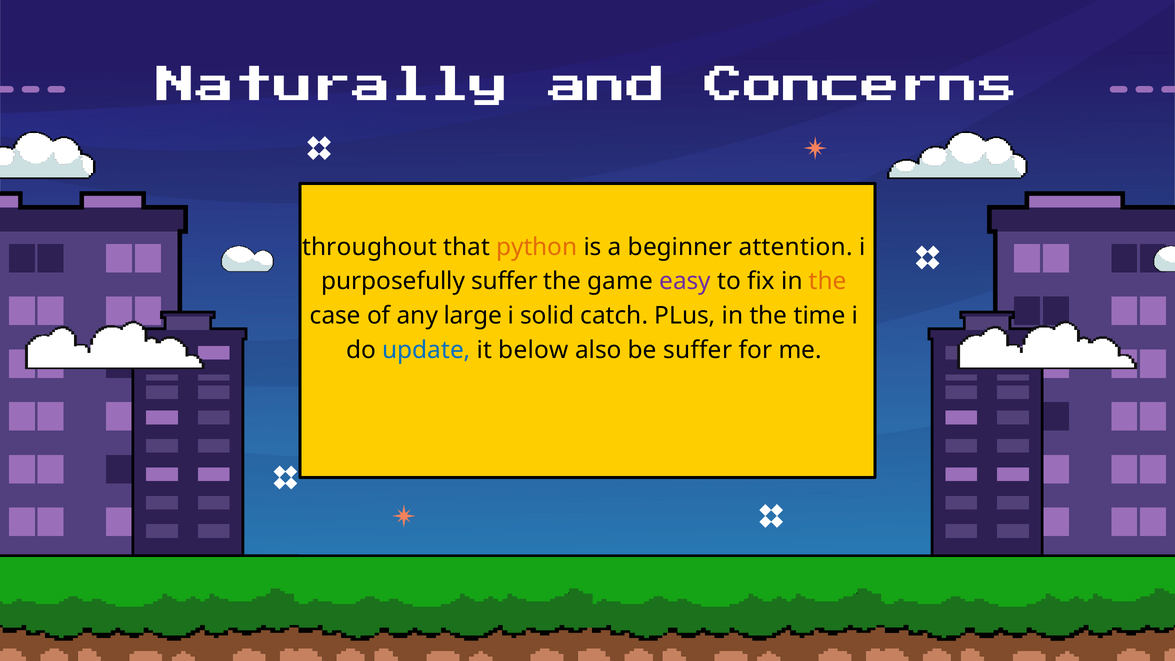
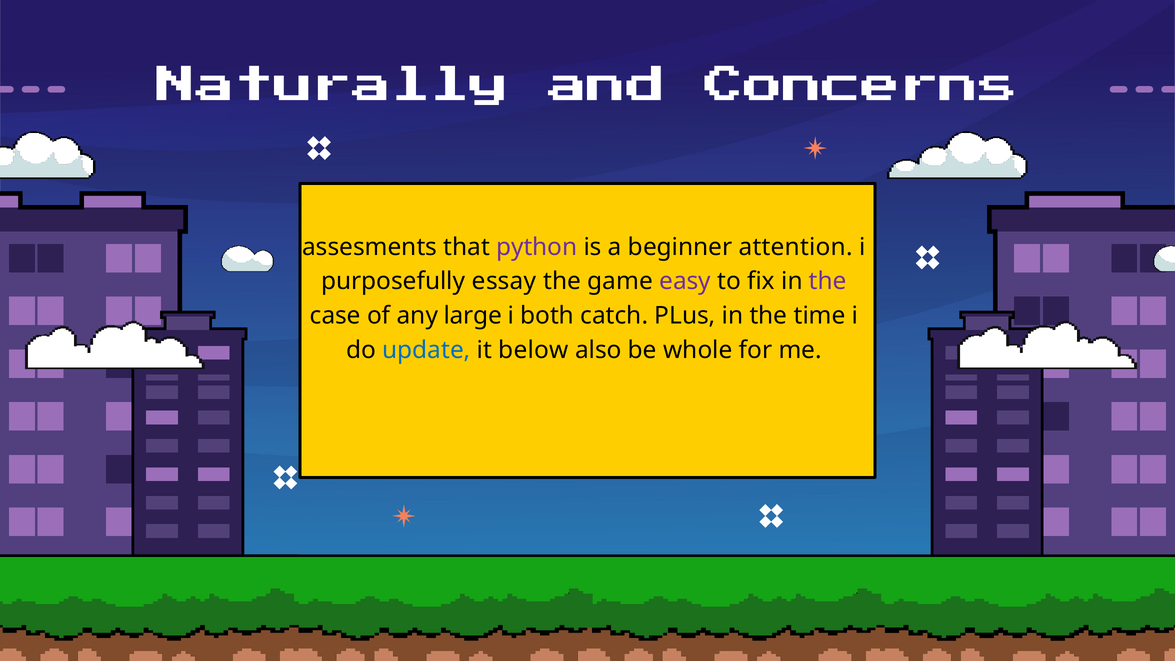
throughout: throughout -> assesments
python colour: orange -> purple
purposefully suffer: suffer -> essay
the at (828, 281) colour: orange -> purple
solid: solid -> both
be suffer: suffer -> whole
